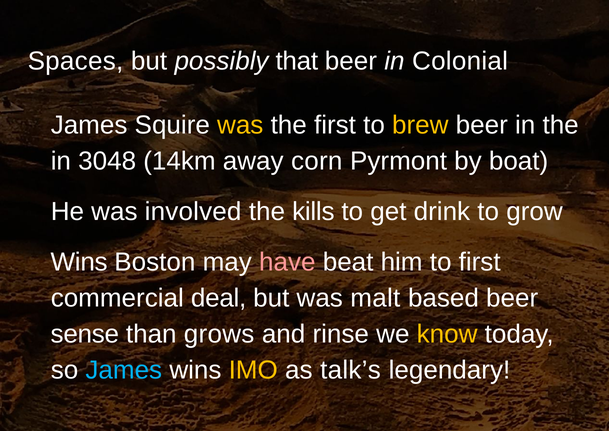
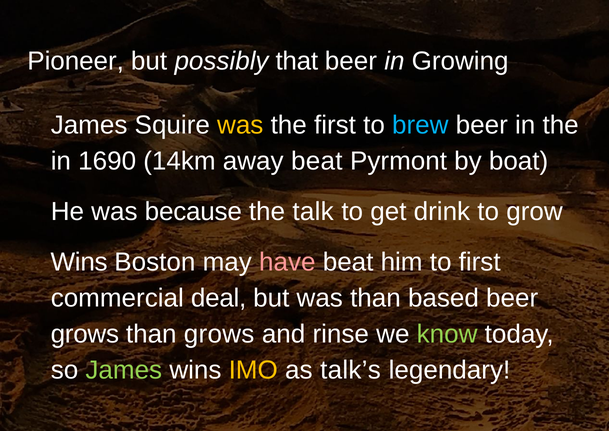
Spaces: Spaces -> Pioneer
Colonial: Colonial -> Growing
brew colour: yellow -> light blue
3048: 3048 -> 1690
away corn: corn -> beat
involved: involved -> because
kills: kills -> talk
was malt: malt -> than
sense at (85, 334): sense -> grows
know colour: yellow -> light green
James at (124, 370) colour: light blue -> light green
